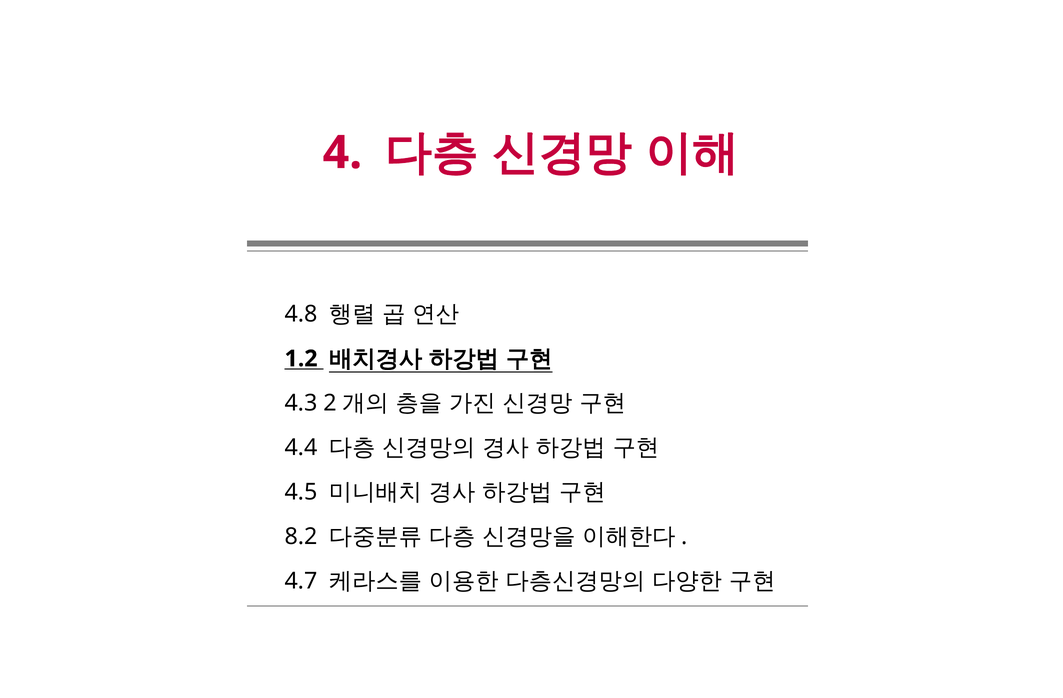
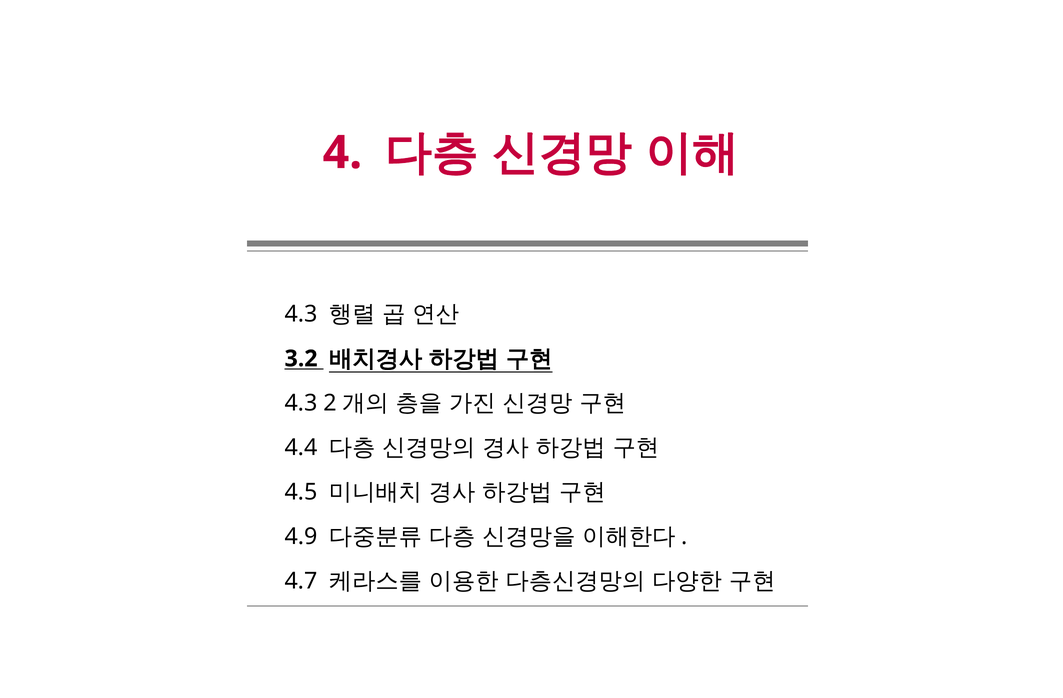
4.8 at (301, 314): 4.8 -> 4.3
1.2: 1.2 -> 3.2
8.2: 8.2 -> 4.9
